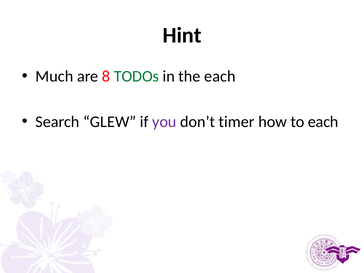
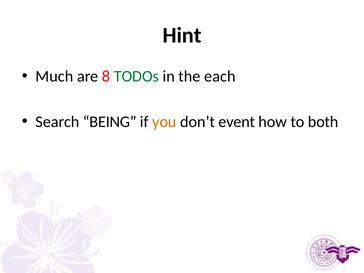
GLEW: GLEW -> BEING
you colour: purple -> orange
timer: timer -> event
to each: each -> both
